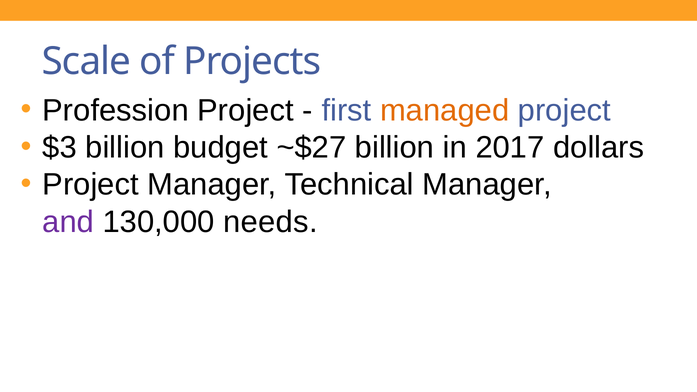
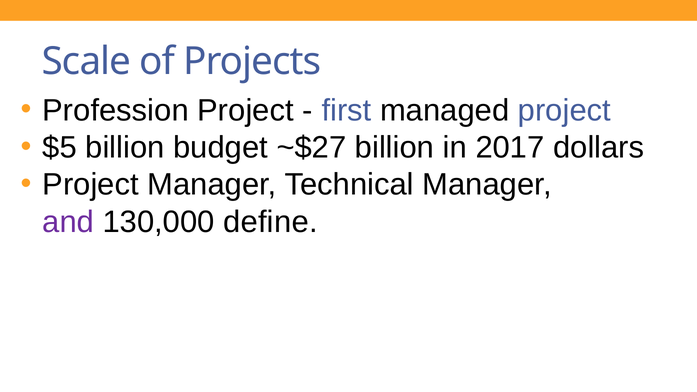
managed colour: orange -> black
$3: $3 -> $5
needs: needs -> define
